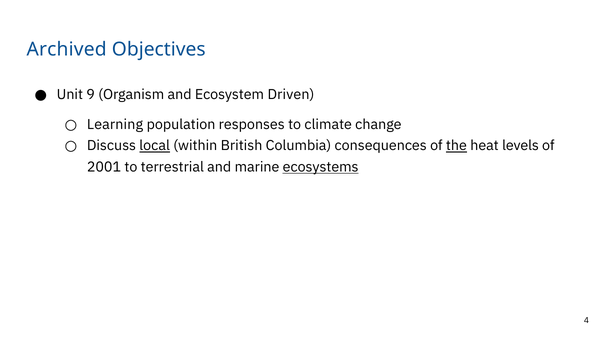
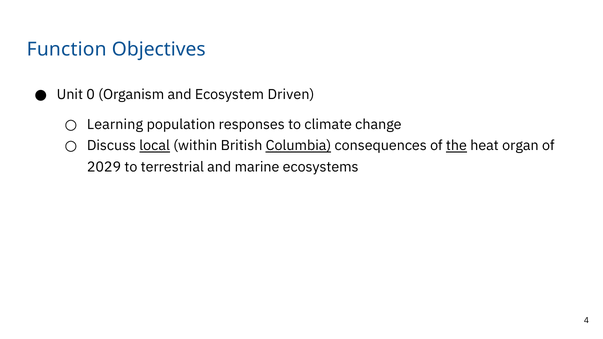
Archived: Archived -> Function
9: 9 -> 0
Columbia underline: none -> present
levels: levels -> organ
2001: 2001 -> 2029
ecosystems underline: present -> none
